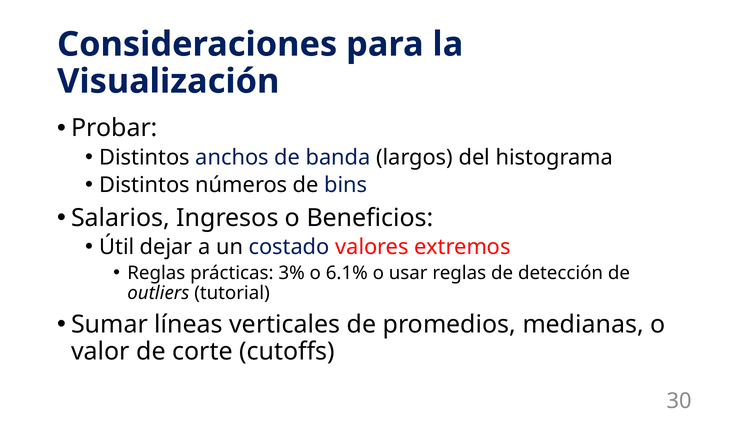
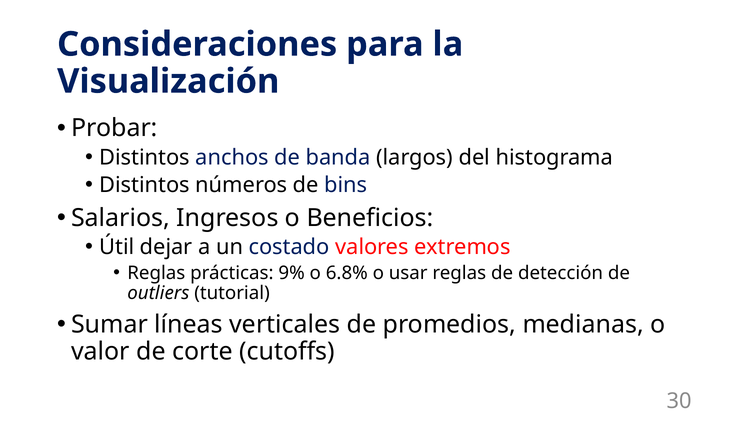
3%: 3% -> 9%
6.1%: 6.1% -> 6.8%
